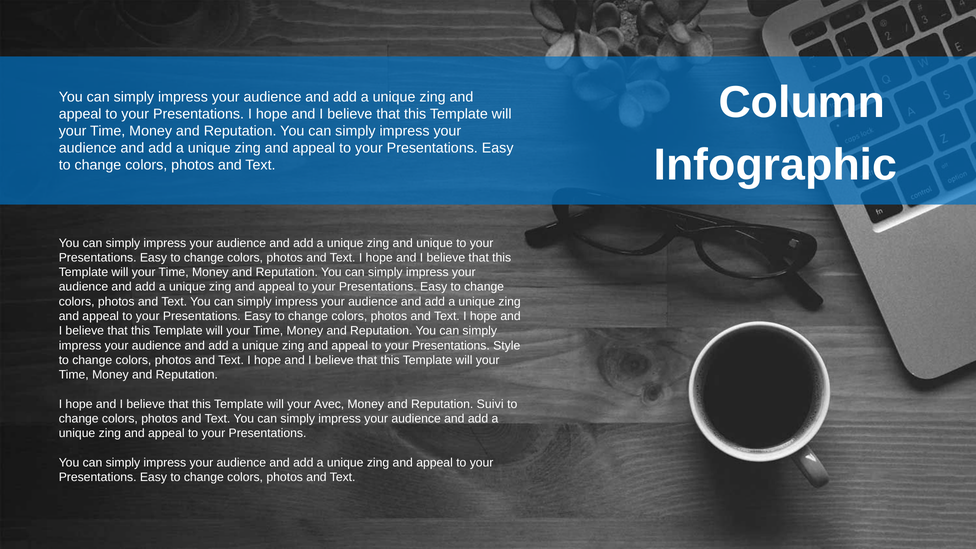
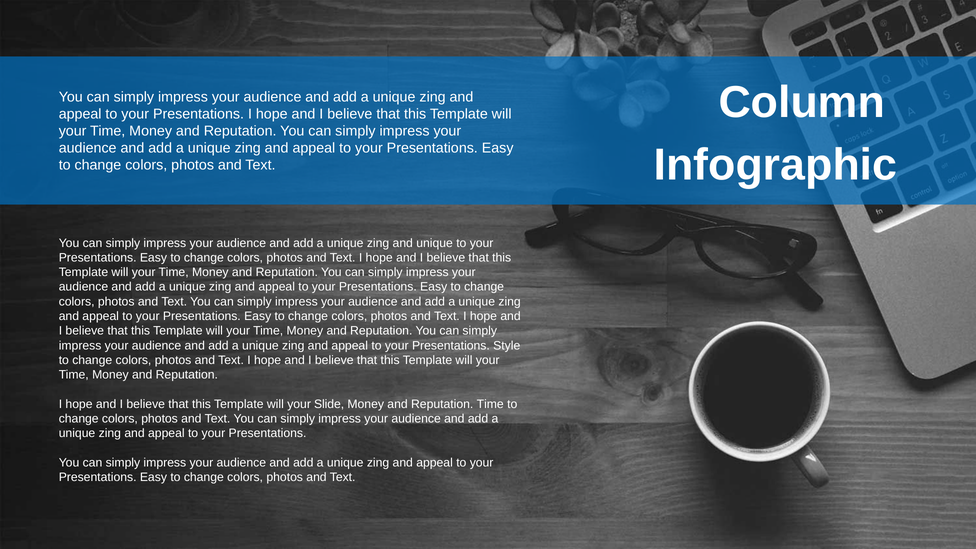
Avec: Avec -> Slide
Reputation Suivi: Suivi -> Time
